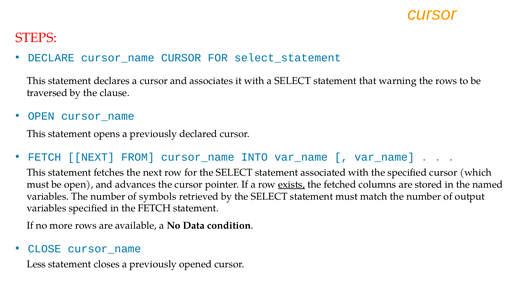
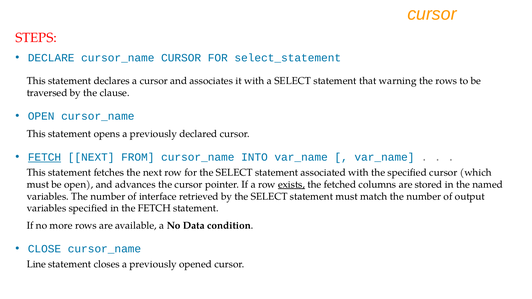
FETCH at (44, 157) underline: none -> present
symbols: symbols -> interface
Less: Less -> Line
